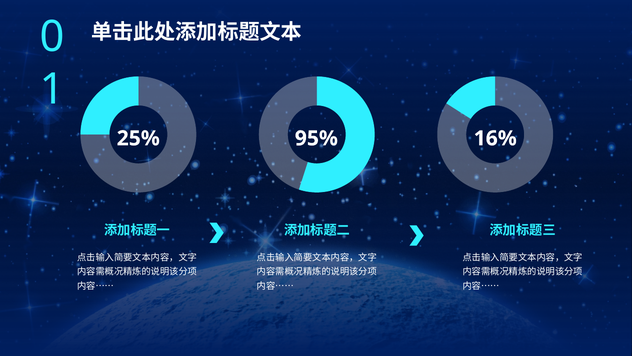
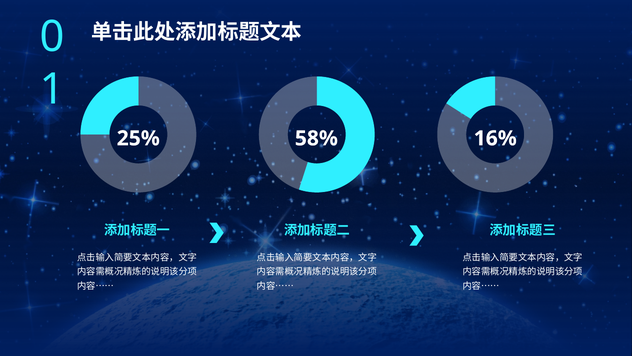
95%: 95% -> 58%
